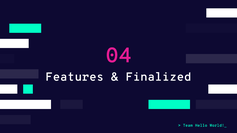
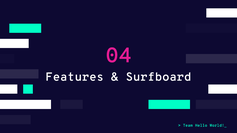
Finalized: Finalized -> Surfboard
